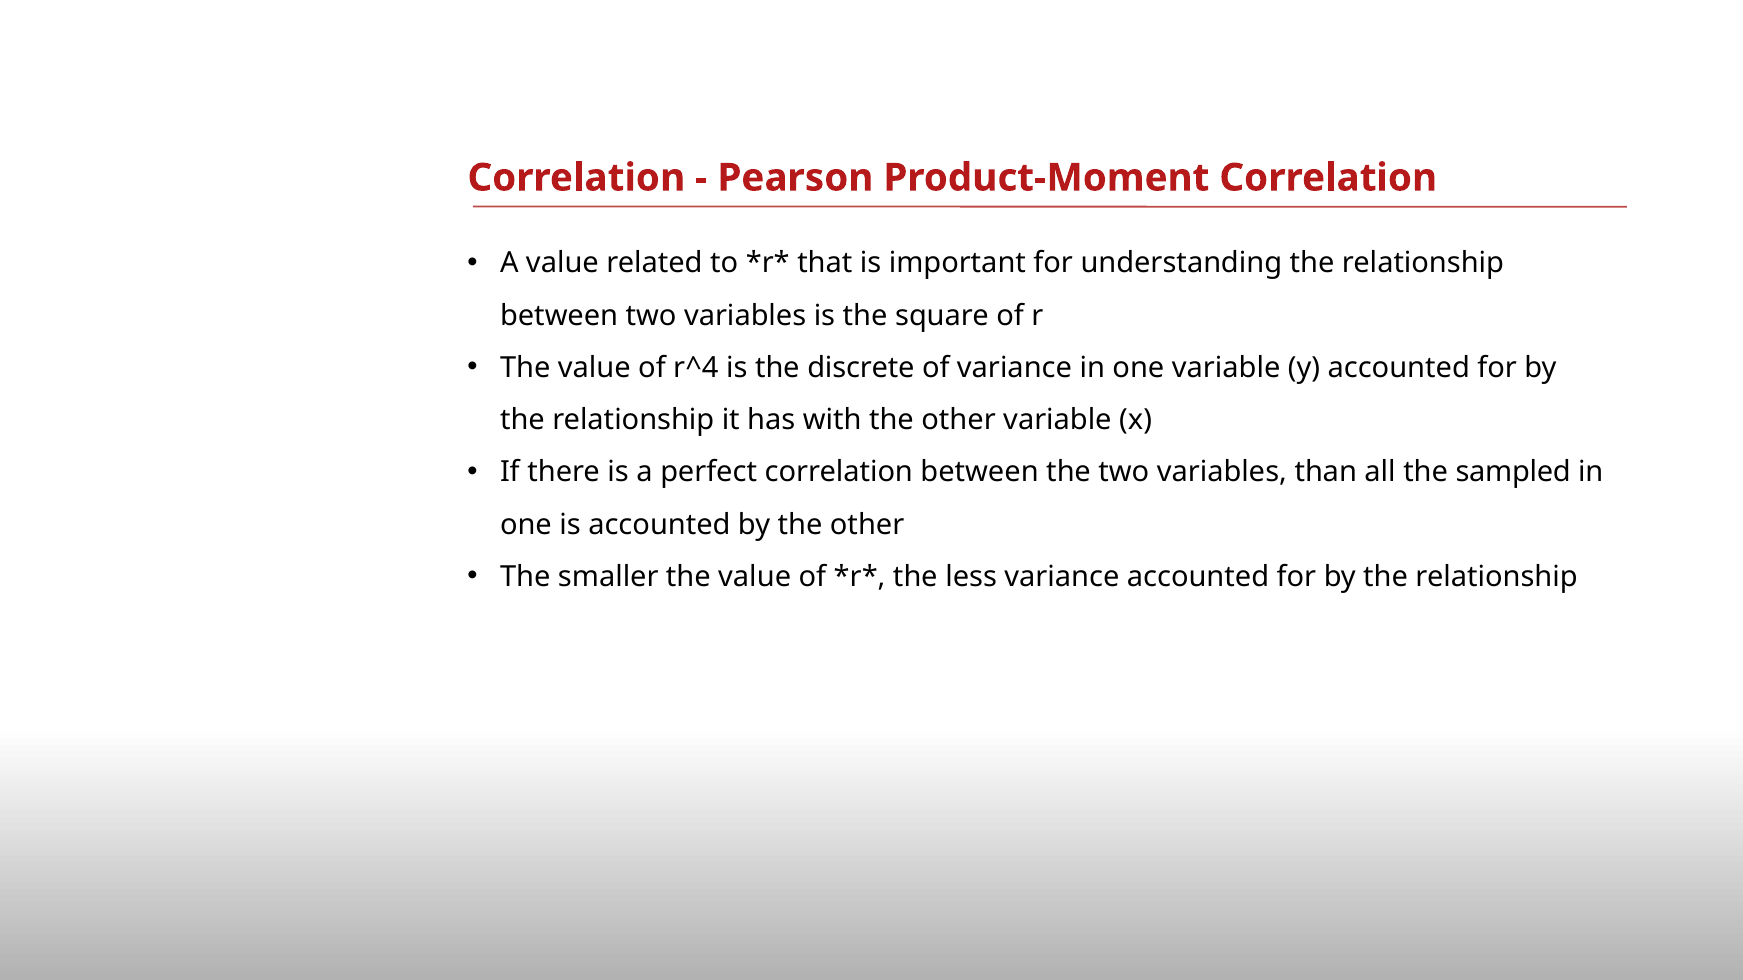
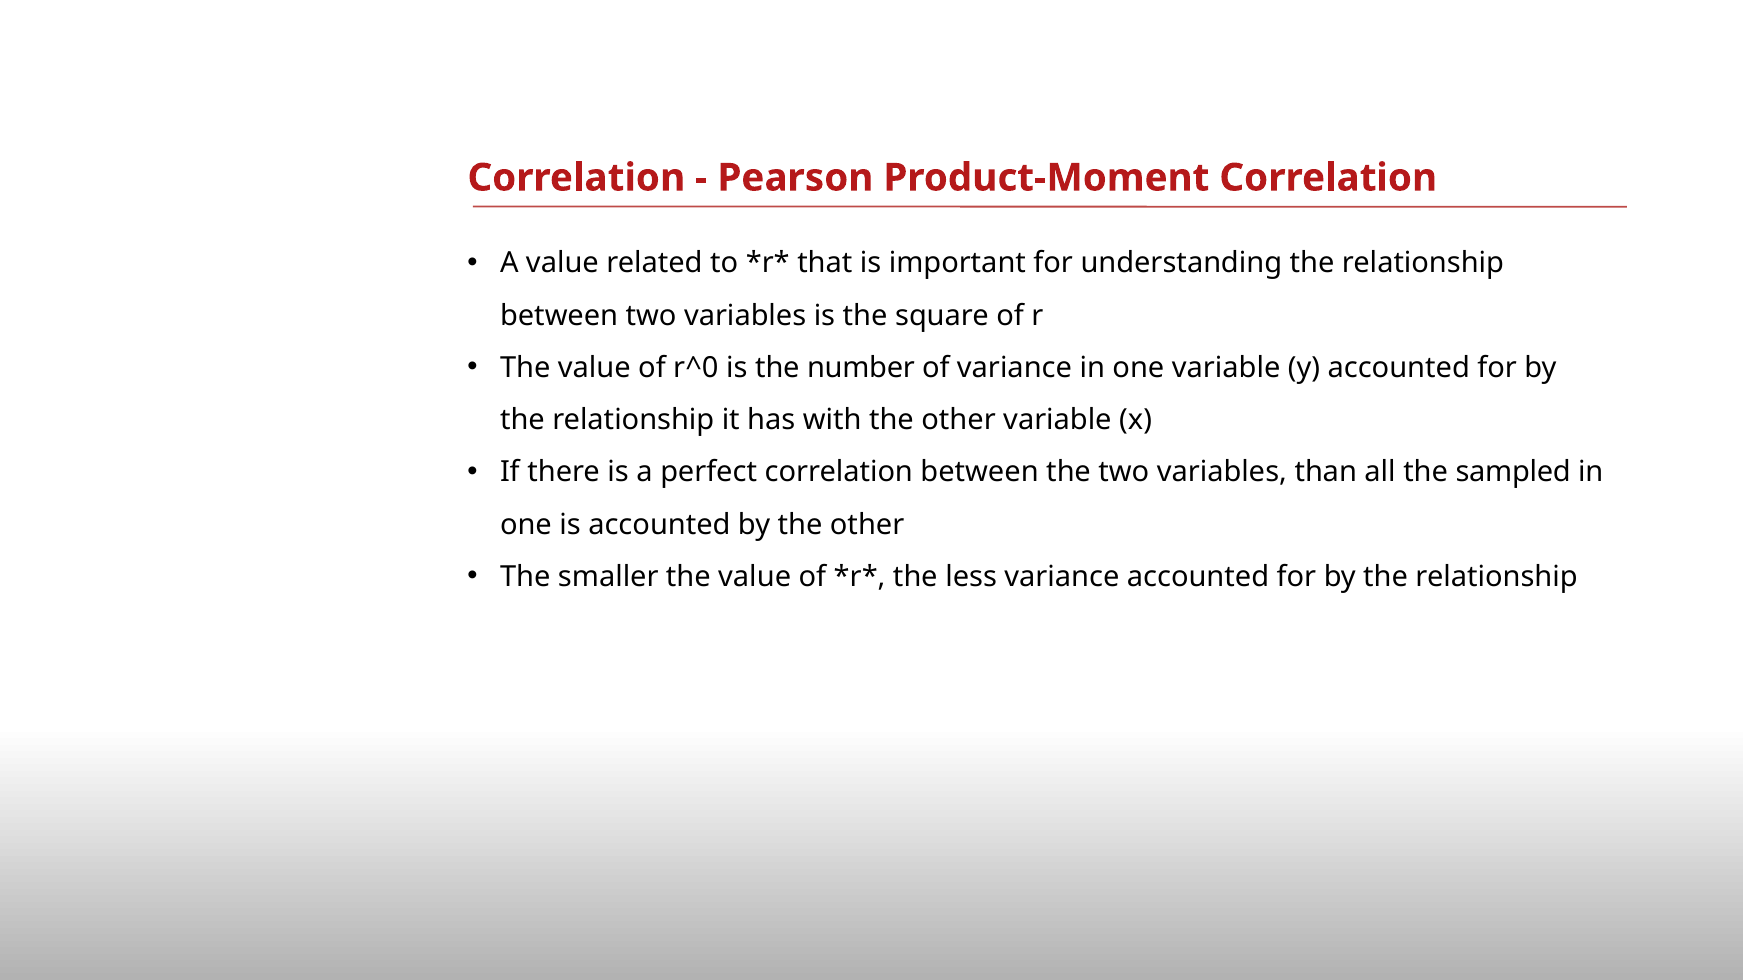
r^4: r^4 -> r^0
discrete: discrete -> number
